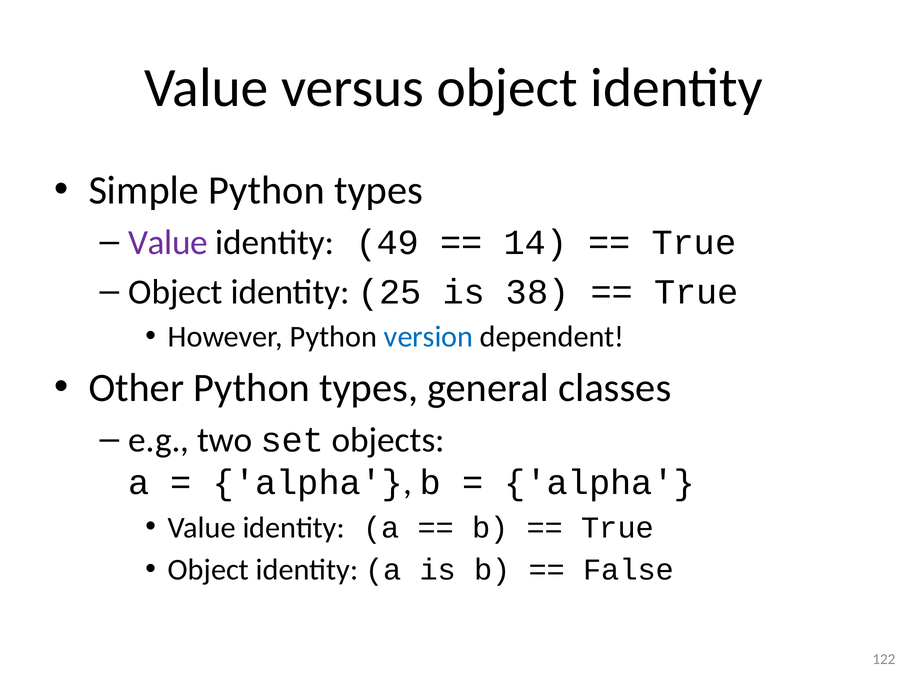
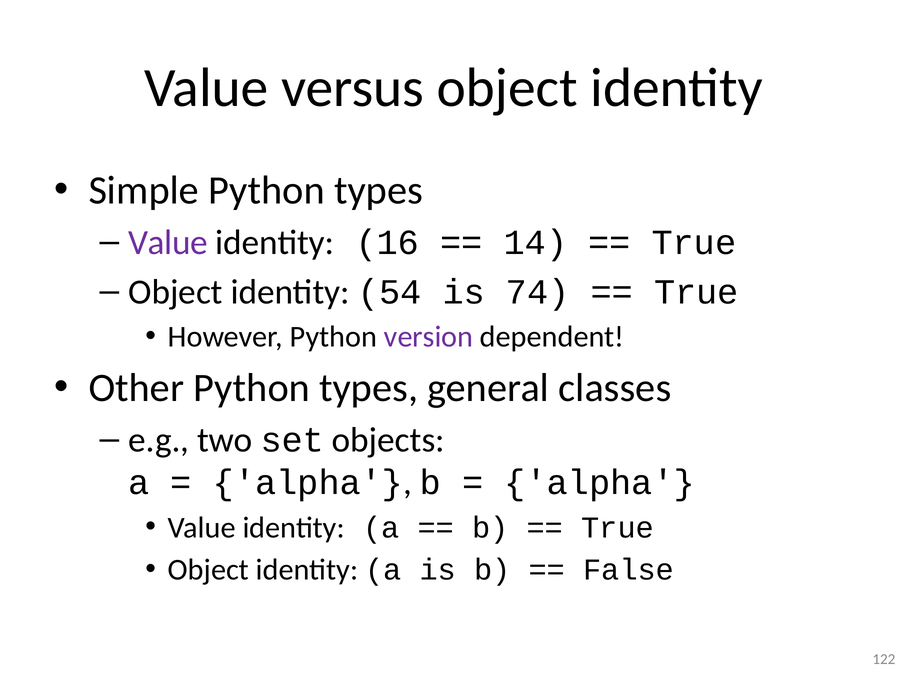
49: 49 -> 16
25: 25 -> 54
38: 38 -> 74
version colour: blue -> purple
